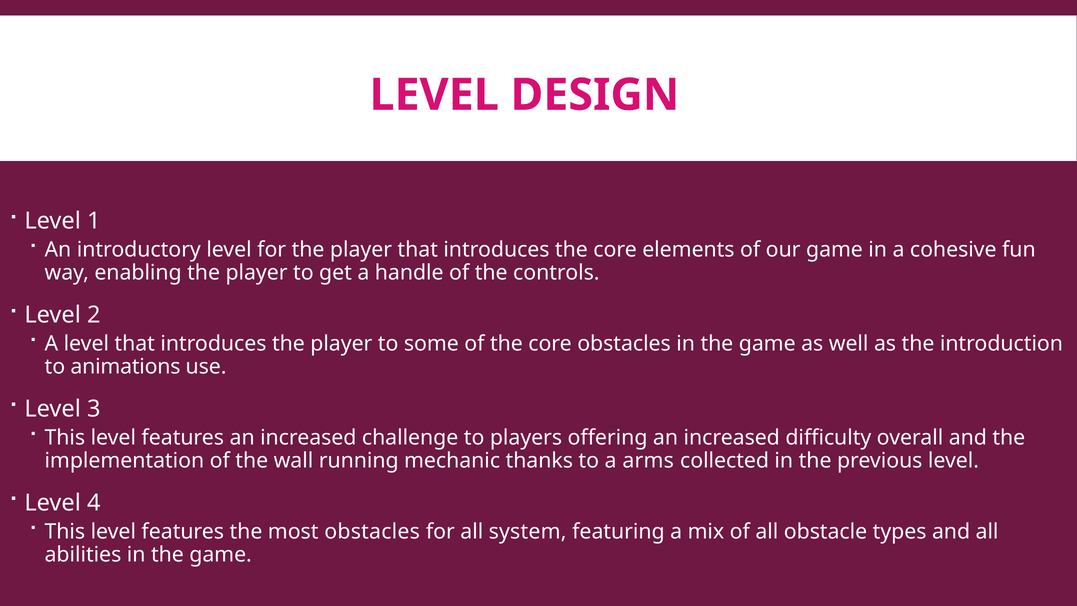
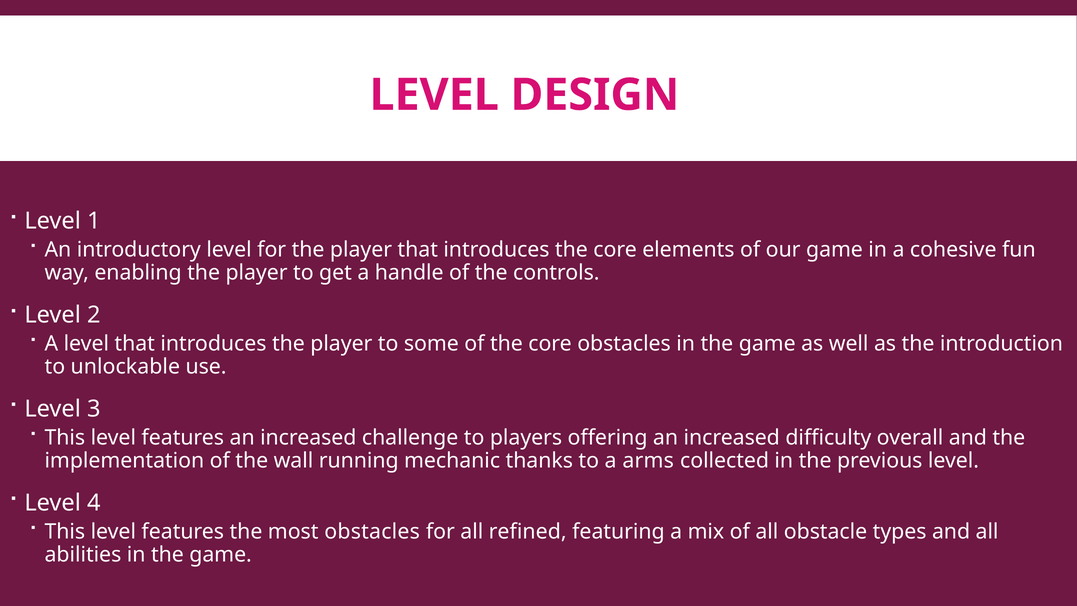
animations: animations -> unlockable
system: system -> refined
